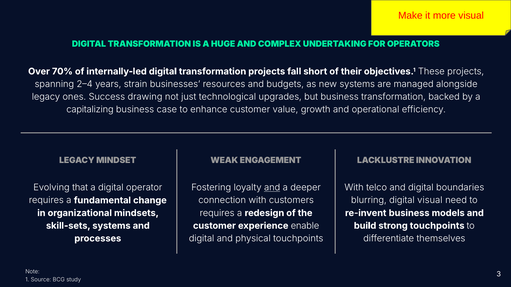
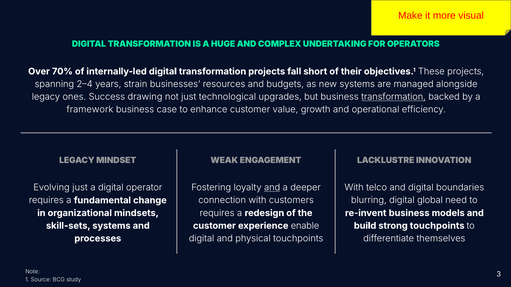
transformation at (393, 97) underline: none -> present
capitalizing: capitalizing -> framework
Evolving that: that -> just
digital visual: visual -> global
